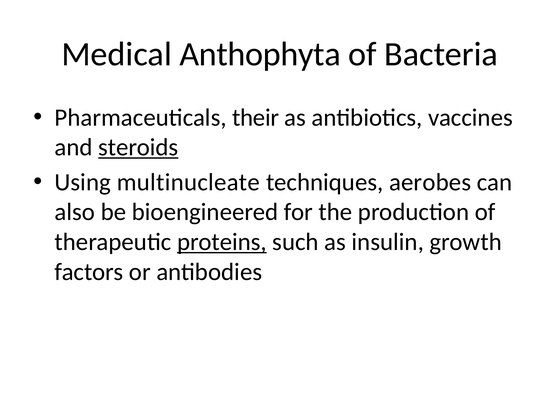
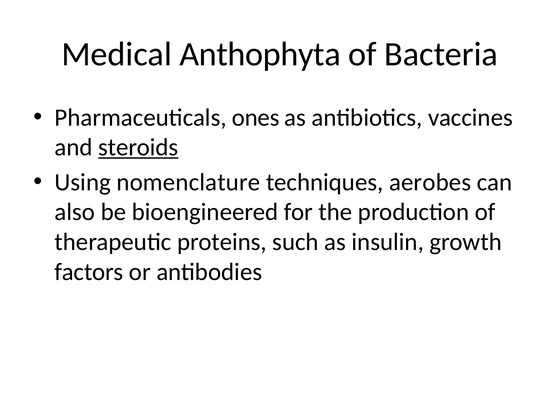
their: their -> ones
multinucleate: multinucleate -> nomenclature
proteins underline: present -> none
